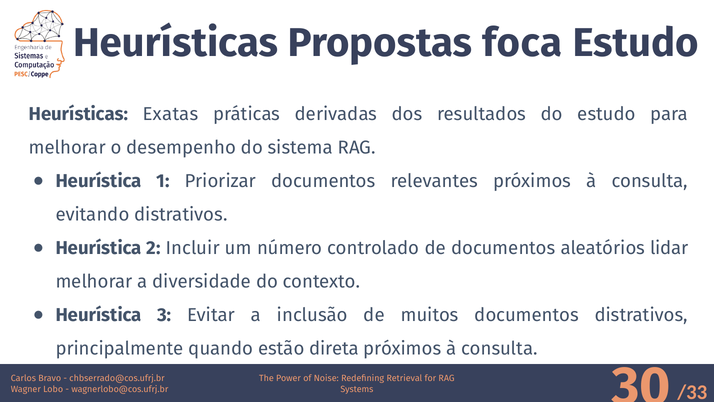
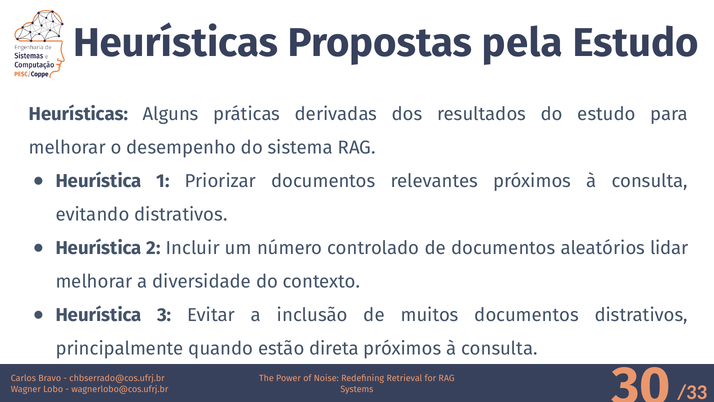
foca: foca -> pela
Exatas: Exatas -> Alguns
